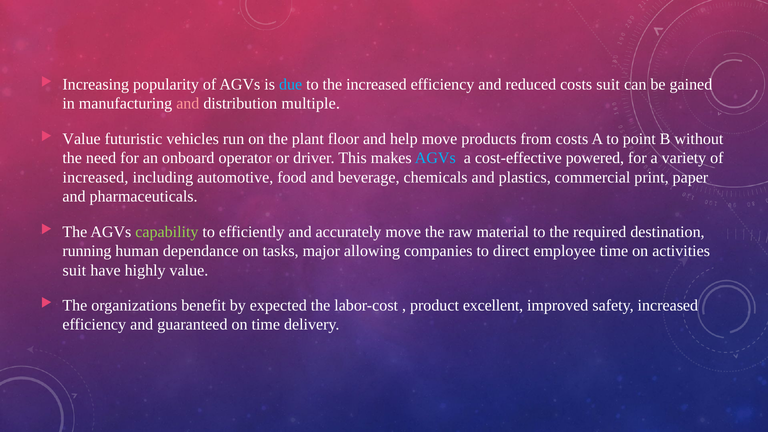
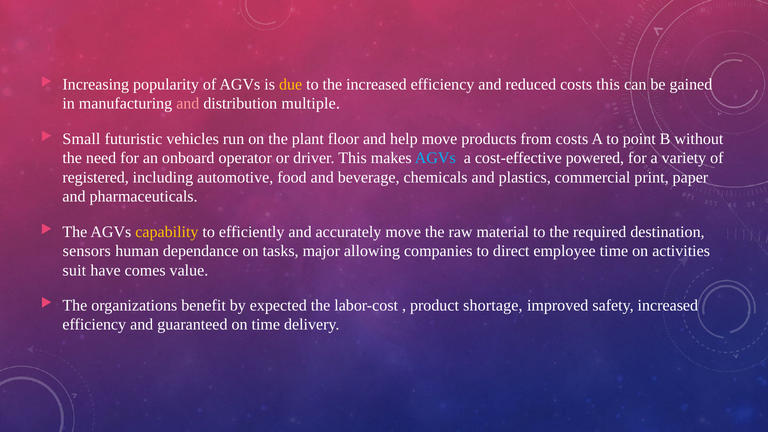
due colour: light blue -> yellow
costs suit: suit -> this
Value at (82, 139): Value -> Small
increased at (95, 177): increased -> registered
capability colour: light green -> yellow
running: running -> sensors
highly: highly -> comes
excellent: excellent -> shortage
